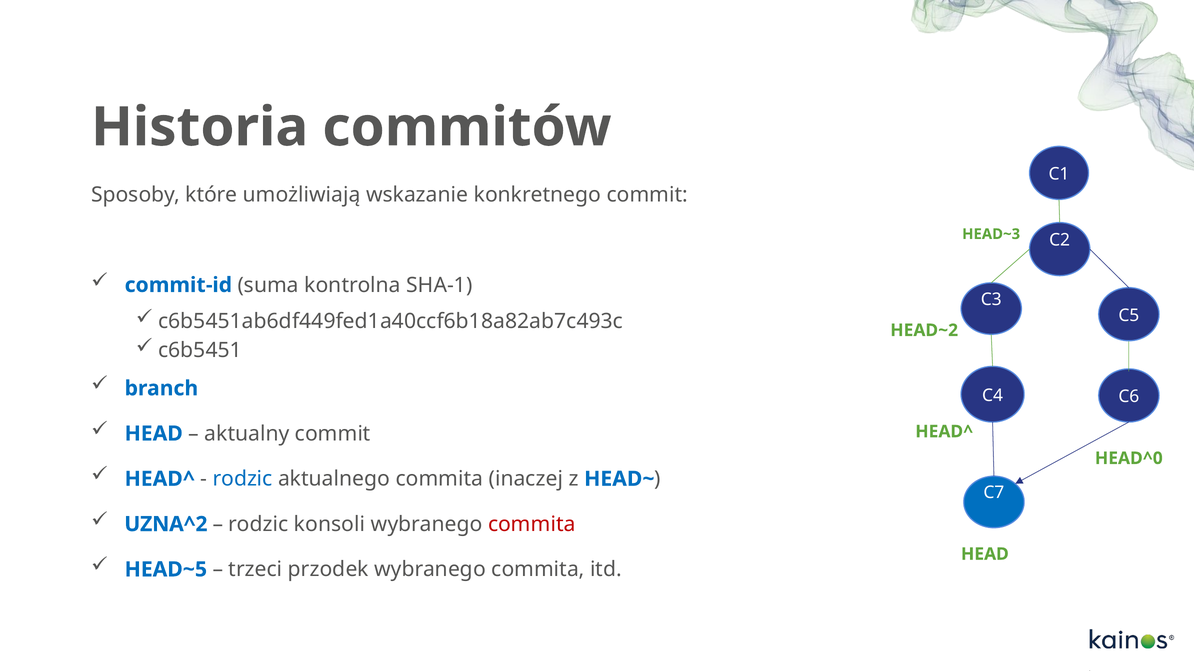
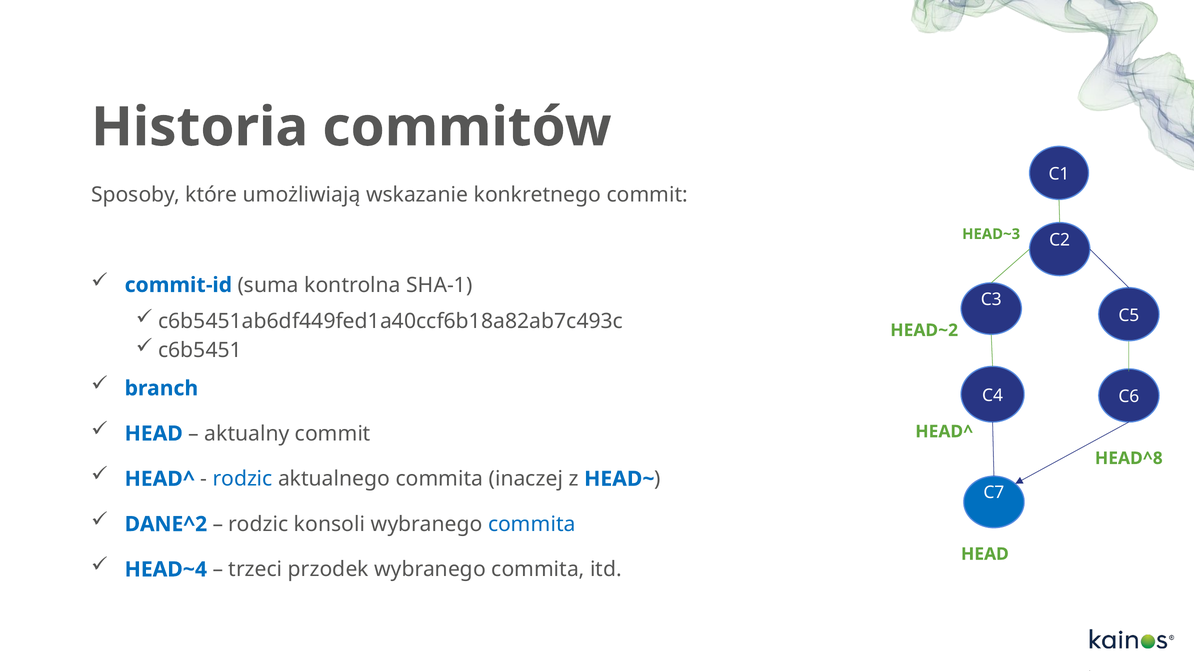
HEAD^0: HEAD^0 -> HEAD^8
UZNA^2: UZNA^2 -> DANE^2
commita at (532, 525) colour: red -> blue
HEAD~5: HEAD~5 -> HEAD~4
